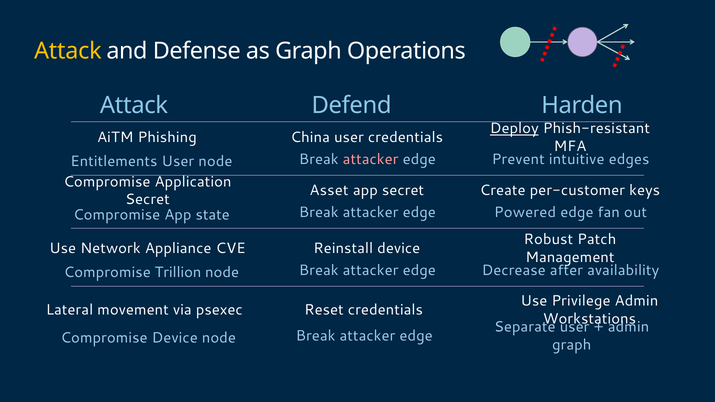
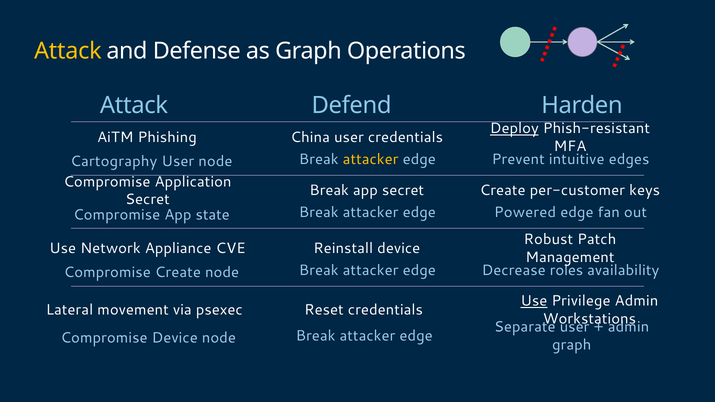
Entitlements: Entitlements -> Cartography
attacker at (371, 159) colour: pink -> yellow
Asset at (329, 191): Asset -> Break
Compromise Trillion: Trillion -> Create
after: after -> roles
Use at (534, 301) underline: none -> present
